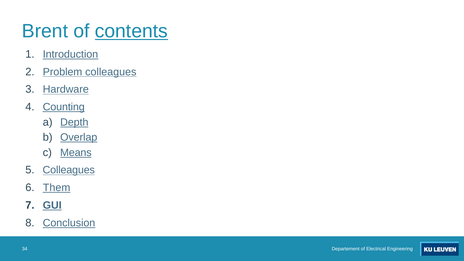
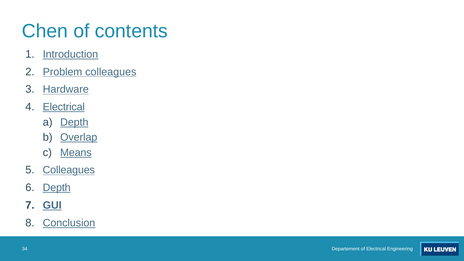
Brent: Brent -> Chen
contents underline: present -> none
Counting at (64, 107): Counting -> Electrical
Them at (57, 188): Them -> Depth
